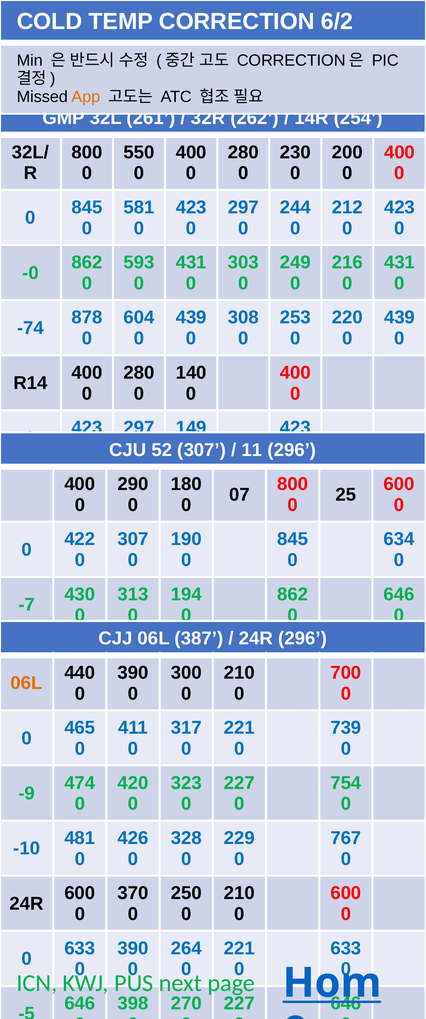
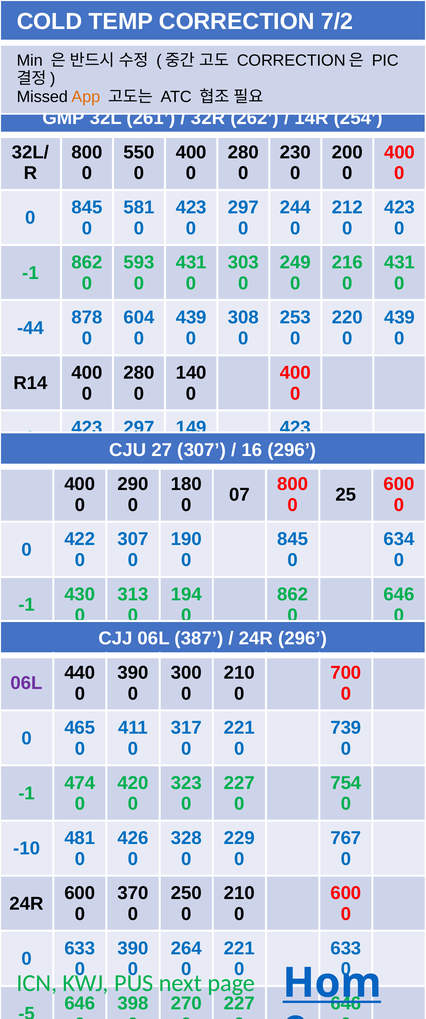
6/2: 6/2 -> 7/2
-0 at (30, 273): -0 -> -1
-74: -74 -> -44
52: 52 -> 27
11: 11 -> 16
-7 at (27, 605): -7 -> -1
06L at (27, 683) colour: orange -> purple
-9 at (27, 794): -9 -> -1
